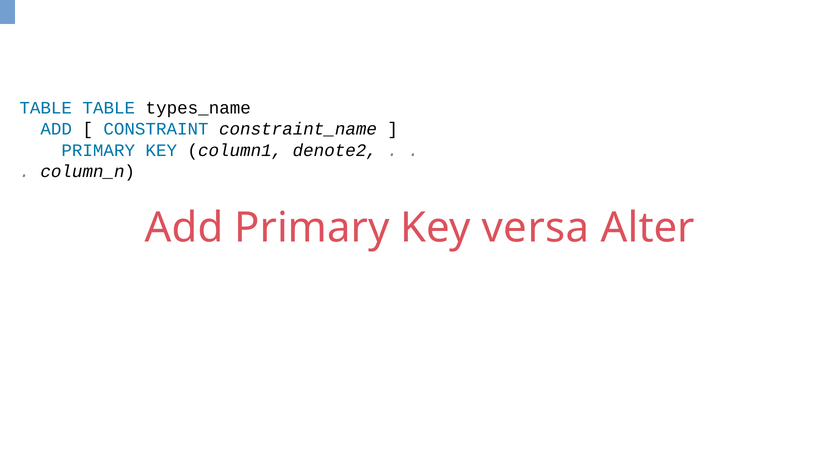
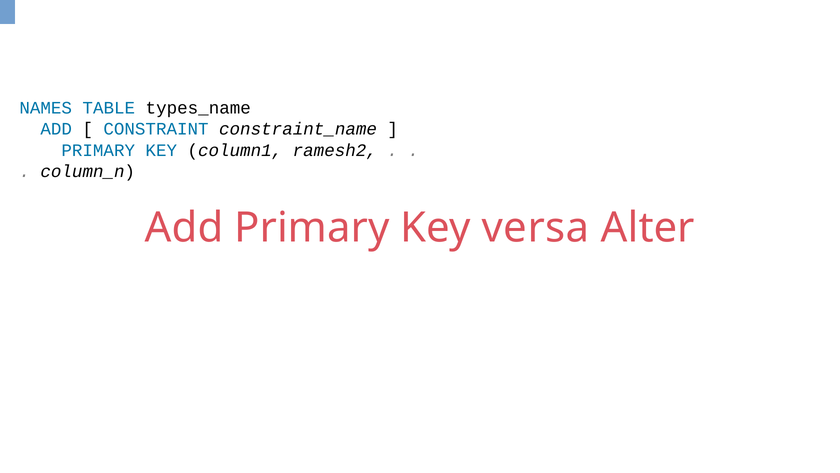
TABLE at (46, 108): TABLE -> NAMES
denote2: denote2 -> ramesh2
